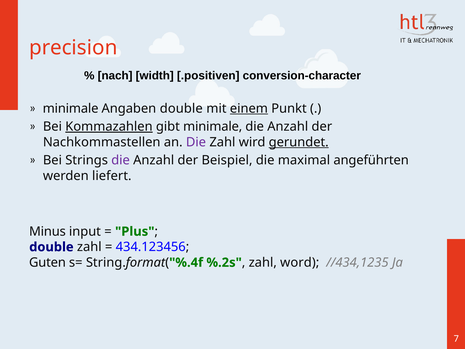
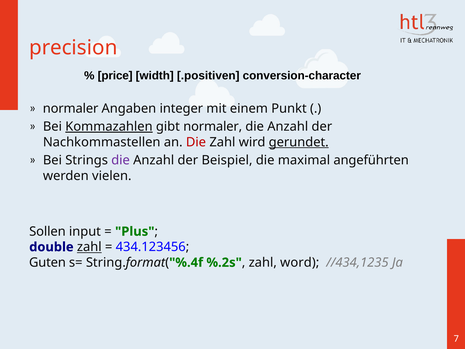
nach: nach -> price
minimale at (71, 108): minimale -> normaler
Angaben double: double -> integer
einem underline: present -> none
gibt minimale: minimale -> normaler
Die at (196, 142) colour: purple -> red
liefert: liefert -> vielen
Minus: Minus -> Sollen
zahl at (89, 247) underline: none -> present
